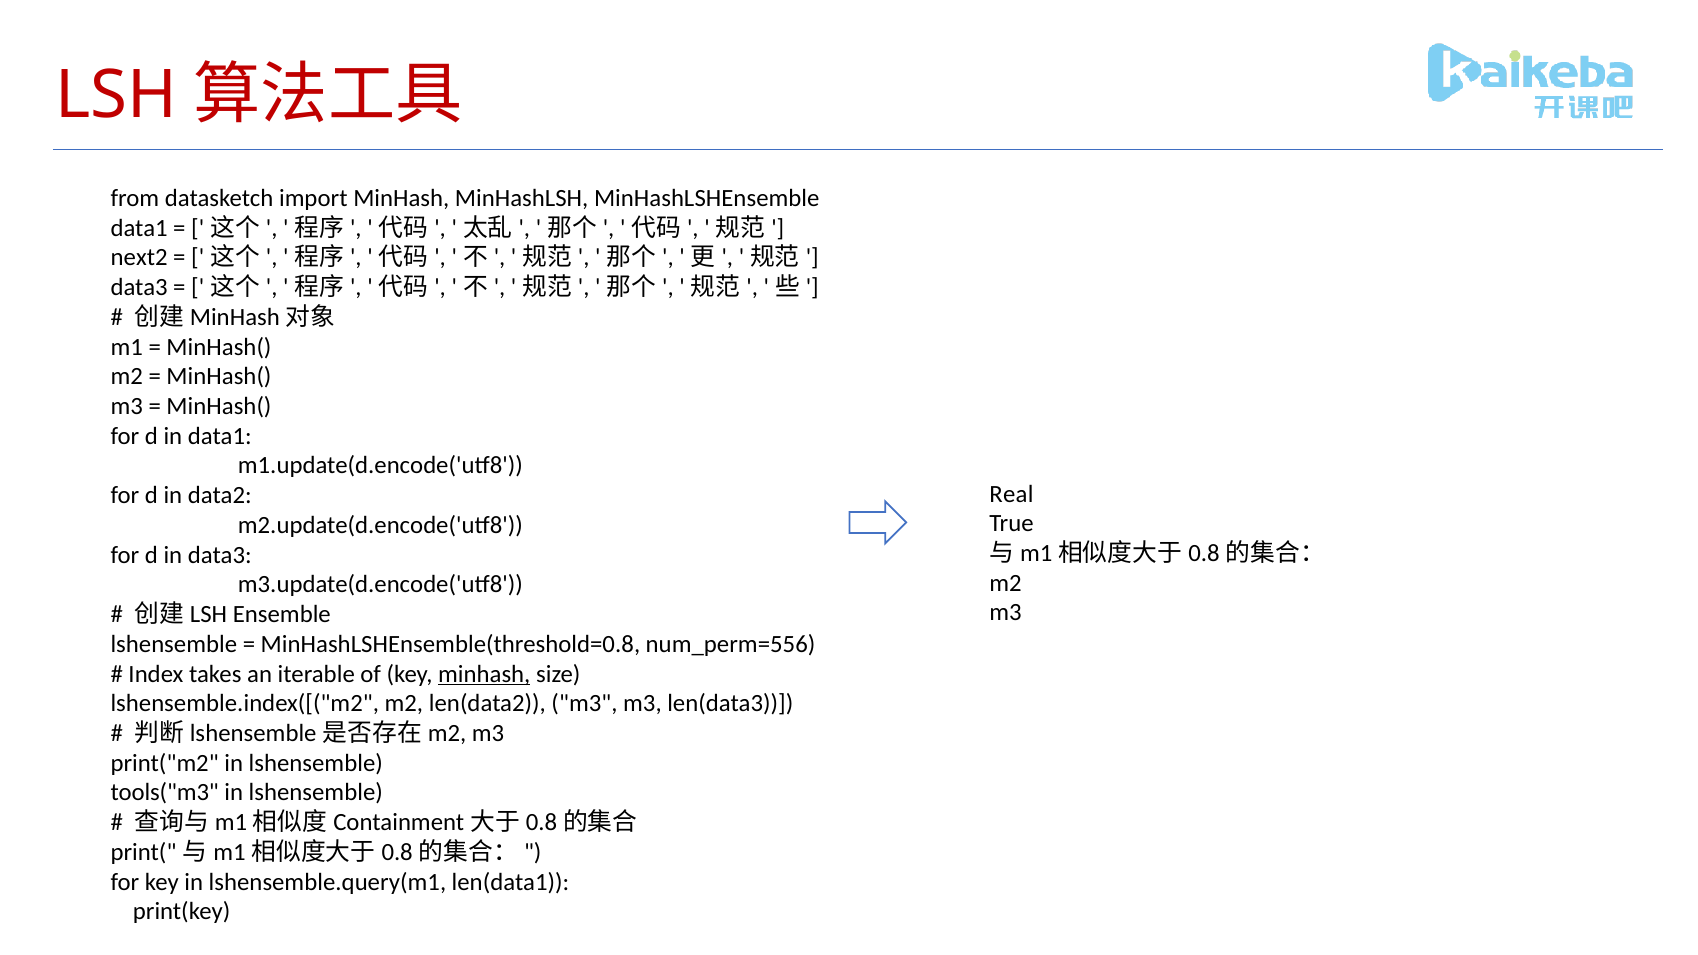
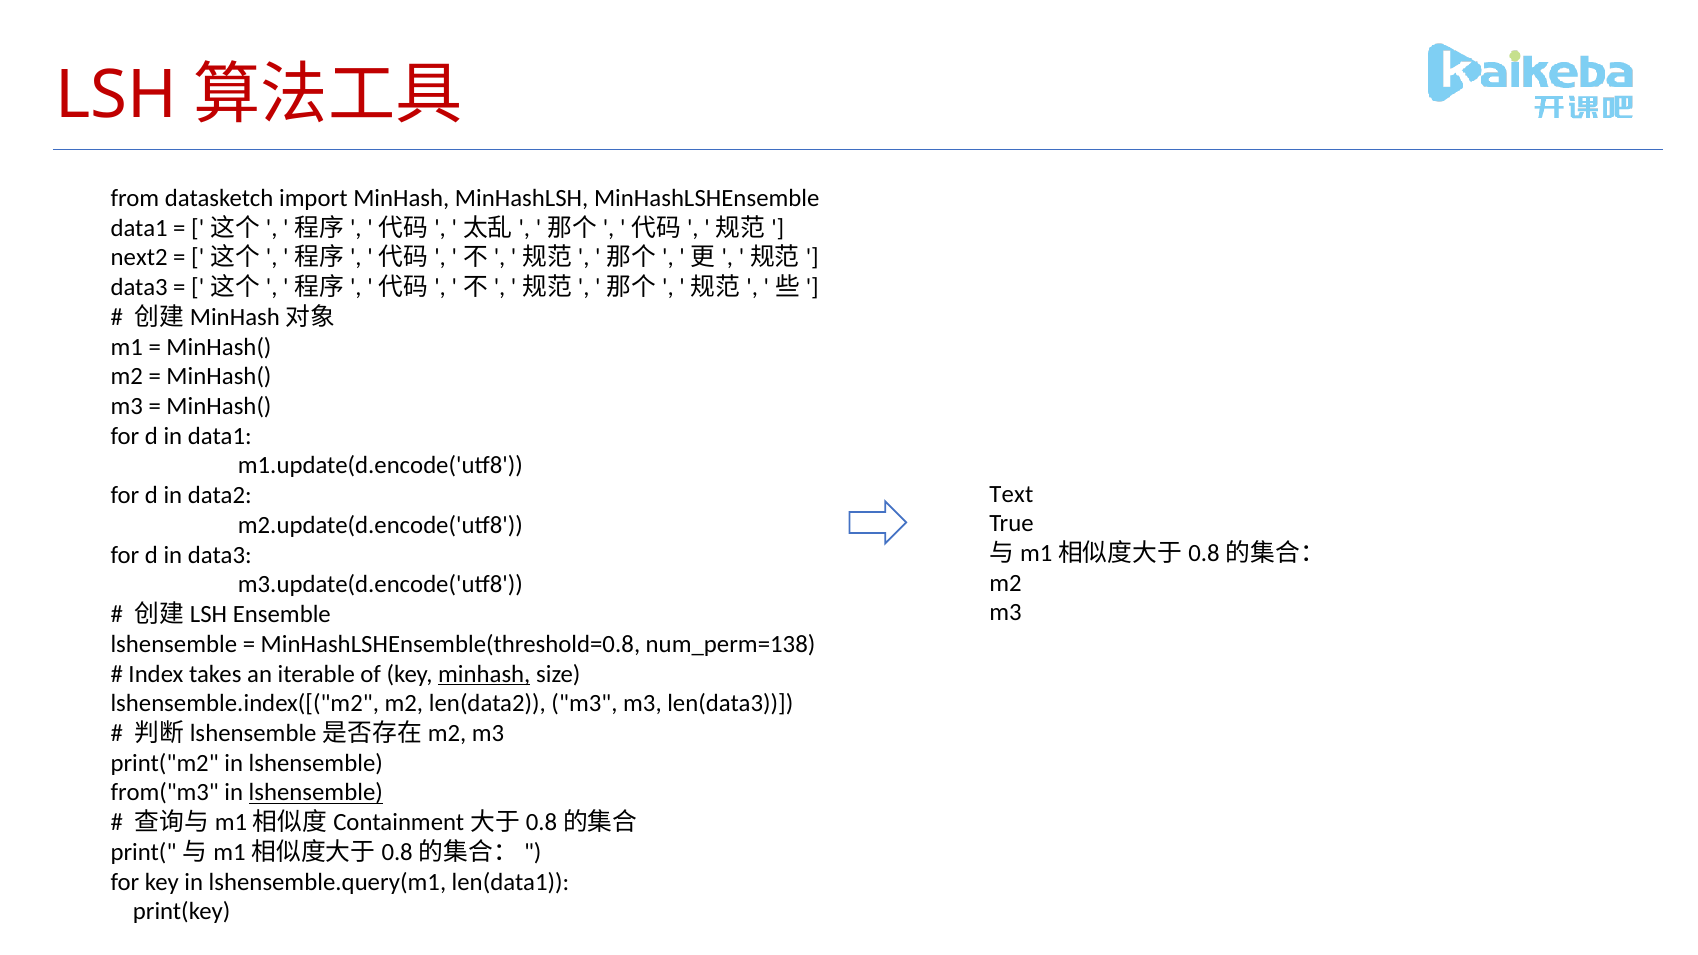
Real: Real -> Text
num_perm=556: num_perm=556 -> num_perm=138
tools("m3: tools("m3 -> from("m3
lshensemble at (316, 793) underline: none -> present
